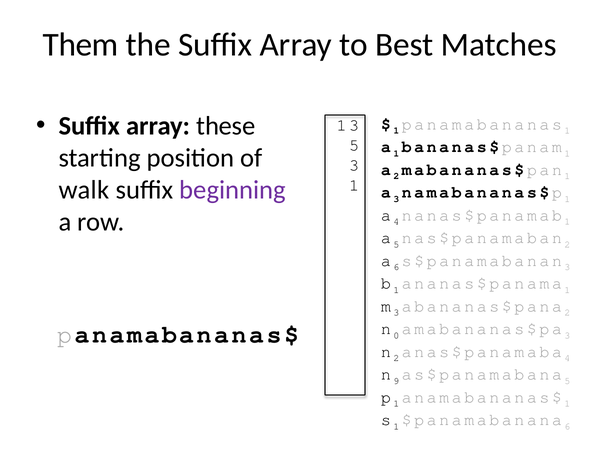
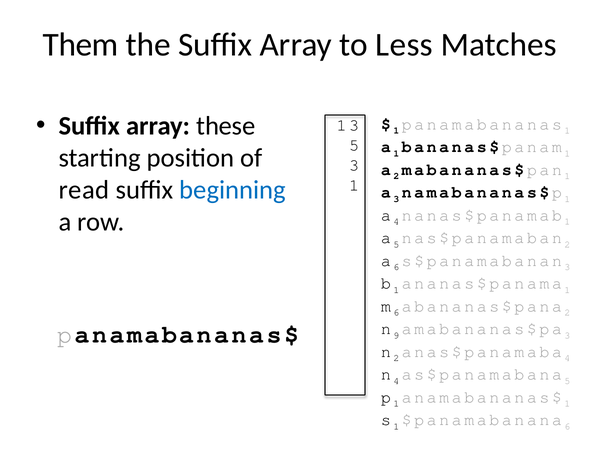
Best: Best -> Less
walk: walk -> read
beginning colour: purple -> blue
3 at (396, 313): 3 -> 6
0: 0 -> 9
9 at (396, 381): 9 -> 4
